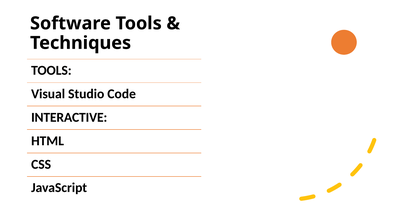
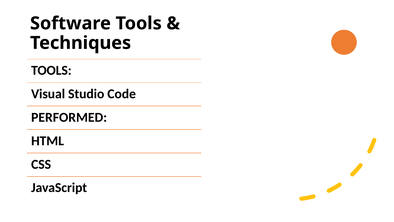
INTERACTIVE: INTERACTIVE -> PERFORMED
